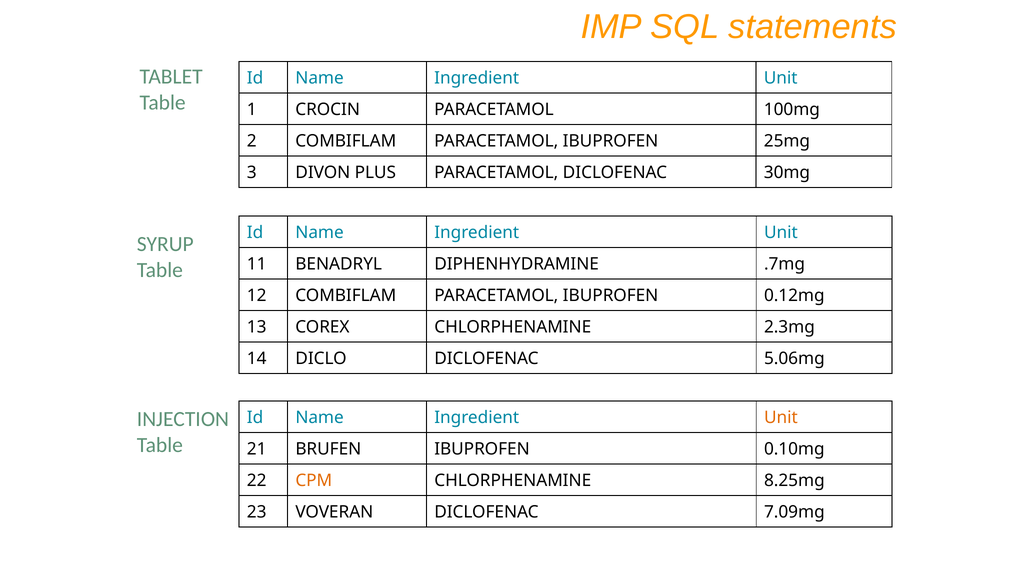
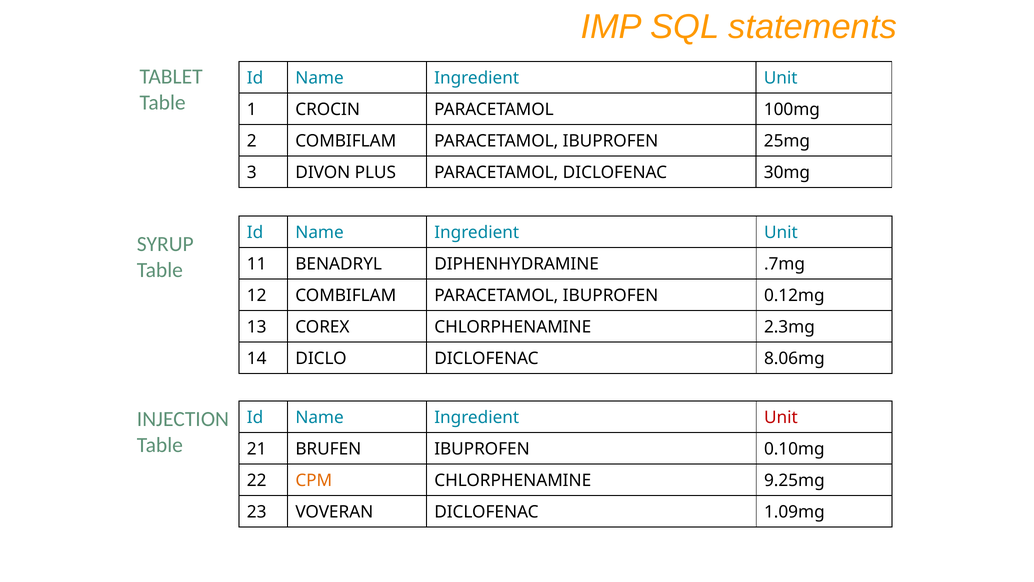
5.06mg: 5.06mg -> 8.06mg
Unit at (781, 417) colour: orange -> red
8.25mg: 8.25mg -> 9.25mg
7.09mg: 7.09mg -> 1.09mg
